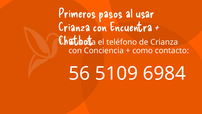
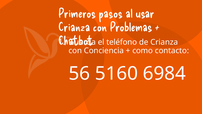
Encuentra: Encuentra -> Problemas
5109: 5109 -> 5160
